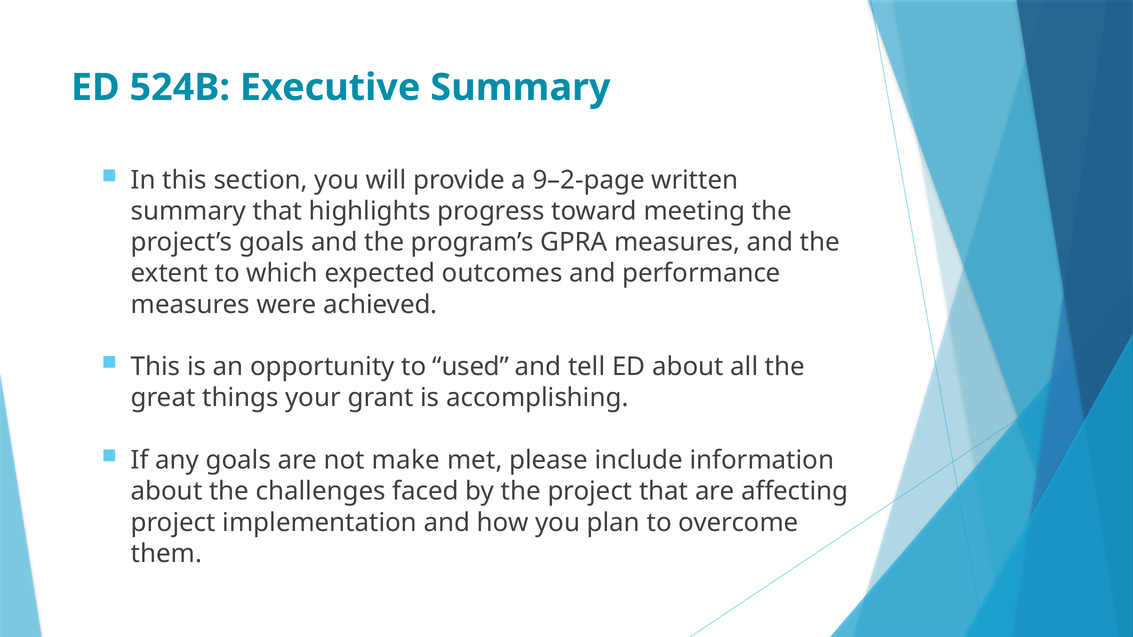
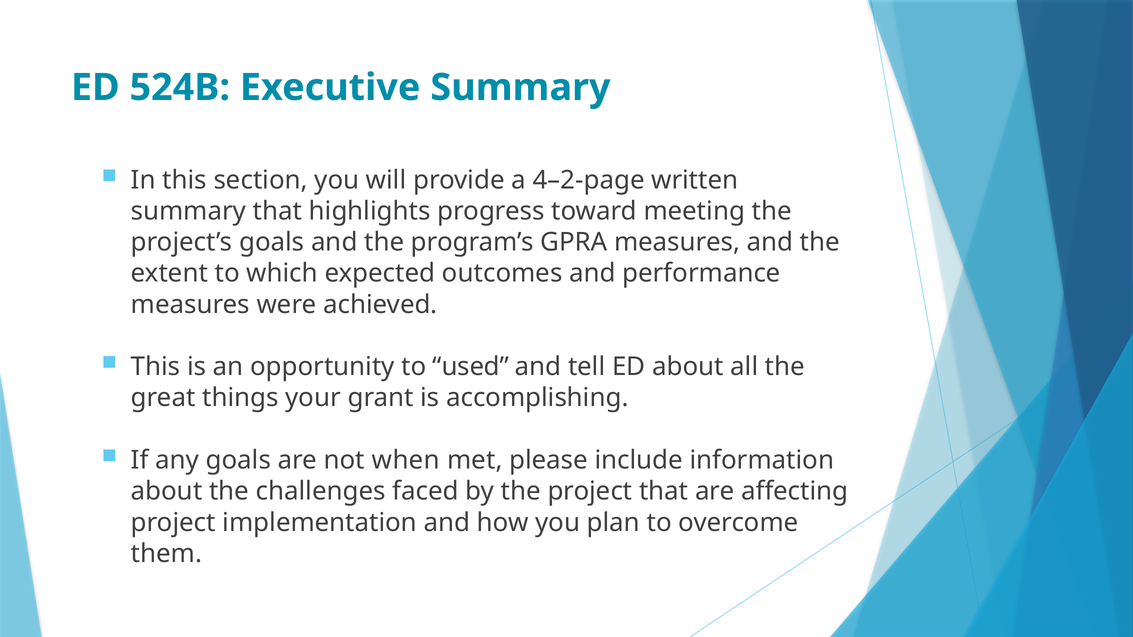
9–2-page: 9–2-page -> 4–2-page
make: make -> when
